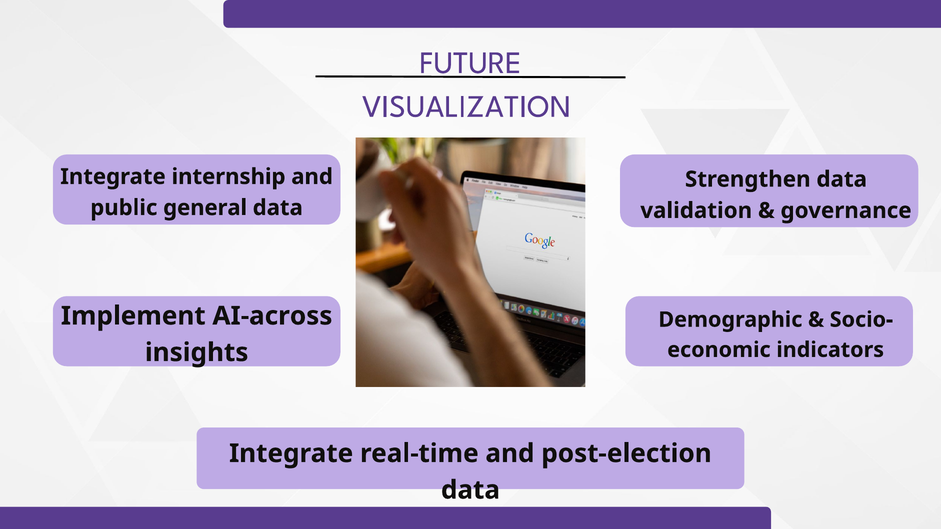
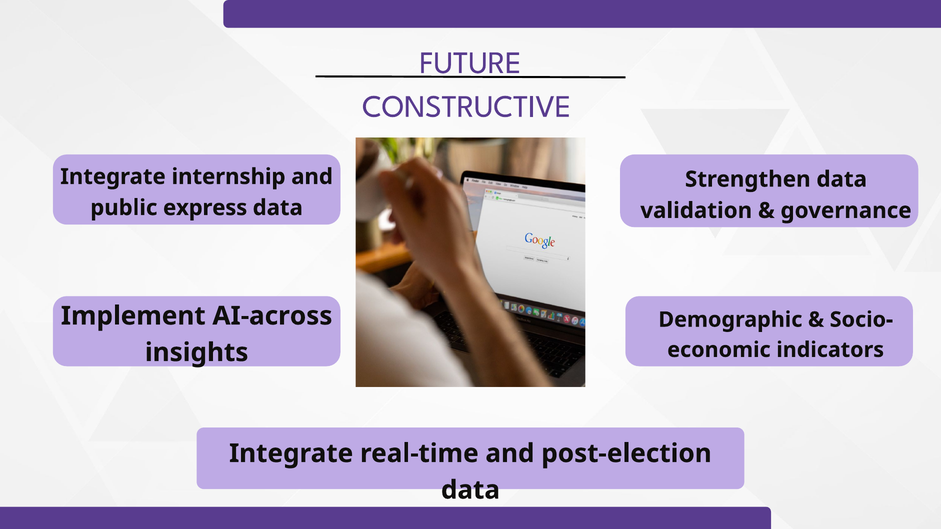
VISUALIZATION: VISUALIZATION -> CONSTRUCTIVE
general: general -> express
